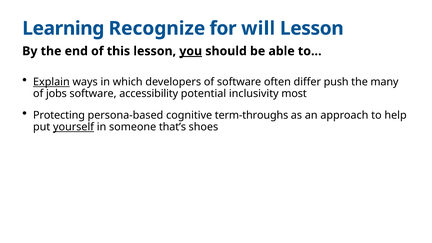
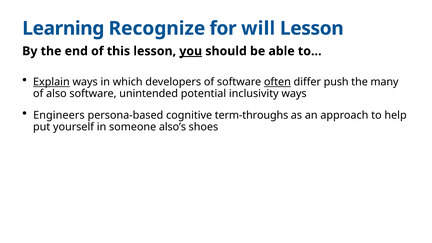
often underline: none -> present
jobs: jobs -> also
accessibility: accessibility -> unintended
inclusivity most: most -> ways
Protecting: Protecting -> Engineers
yourself underline: present -> none
that’s: that’s -> also’s
